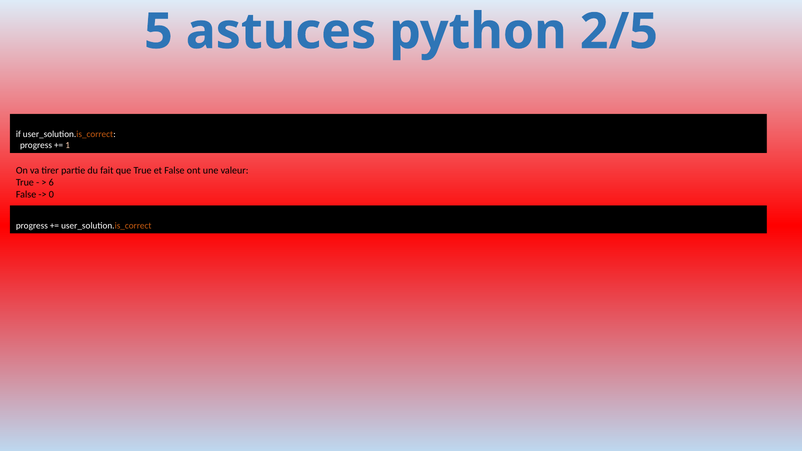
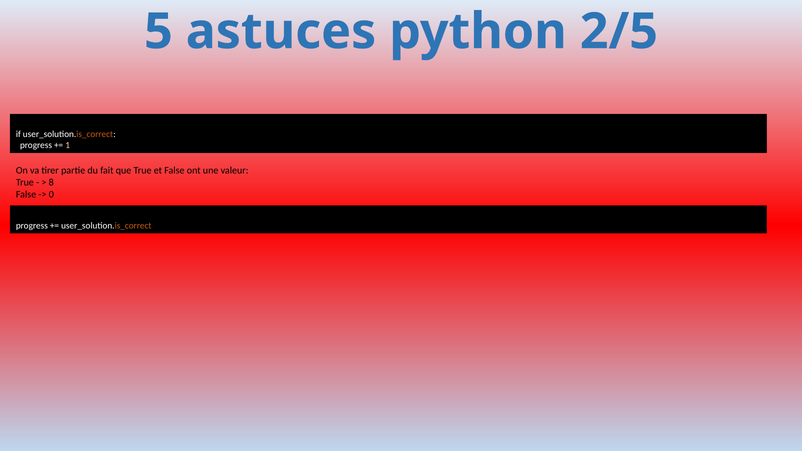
6: 6 -> 8
